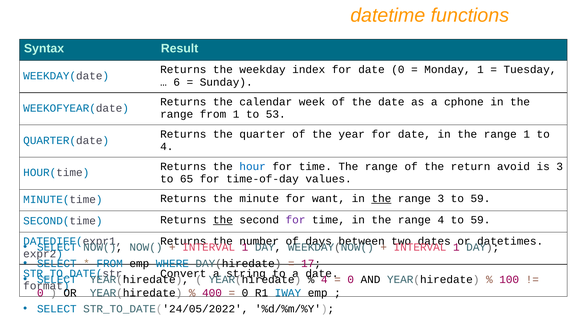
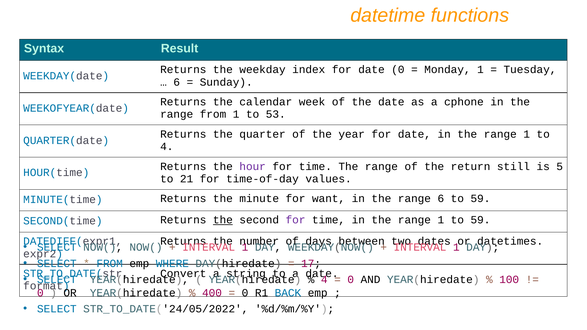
hour colour: blue -> purple
avoid: avoid -> still
is 3: 3 -> 5
65: 65 -> 21
the at (381, 199) underline: present -> none
range 3: 3 -> 6
4 at (441, 220): 4 -> 1
IWAY: IWAY -> BACK
